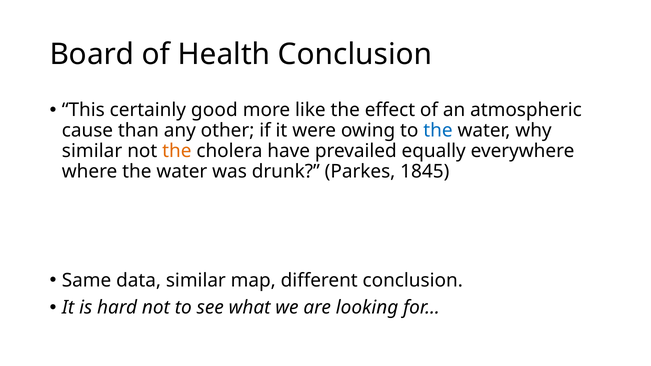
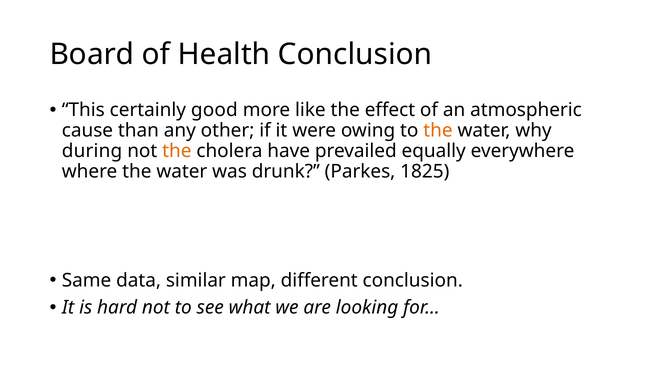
the at (438, 130) colour: blue -> orange
similar at (92, 151): similar -> during
1845: 1845 -> 1825
